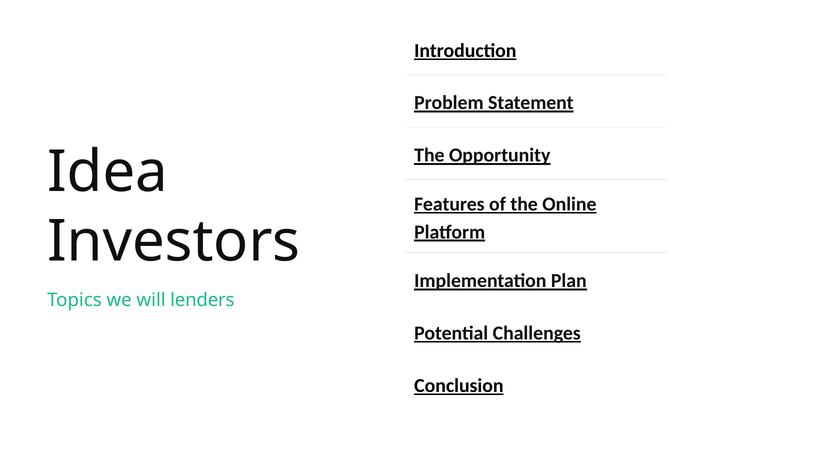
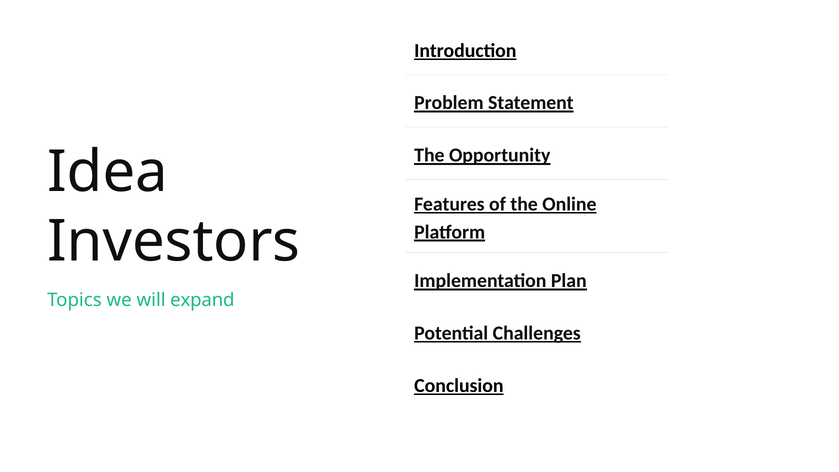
lenders: lenders -> expand
